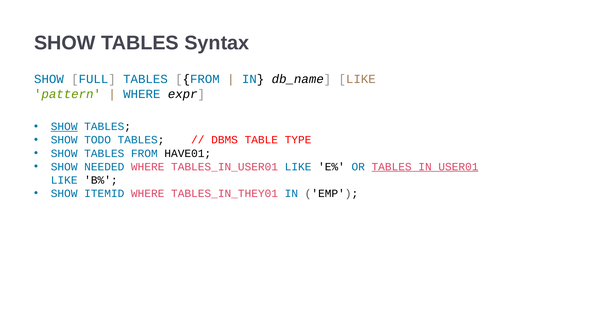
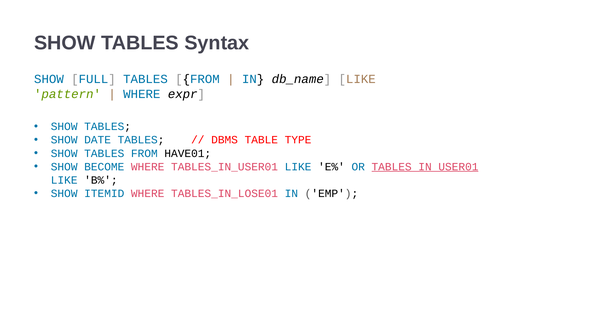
SHOW at (64, 127) underline: present -> none
TODO: TODO -> DATE
NEEDED: NEEDED -> BECOME
TABLES_IN_THEY01: TABLES_IN_THEY01 -> TABLES_IN_LOSE01
